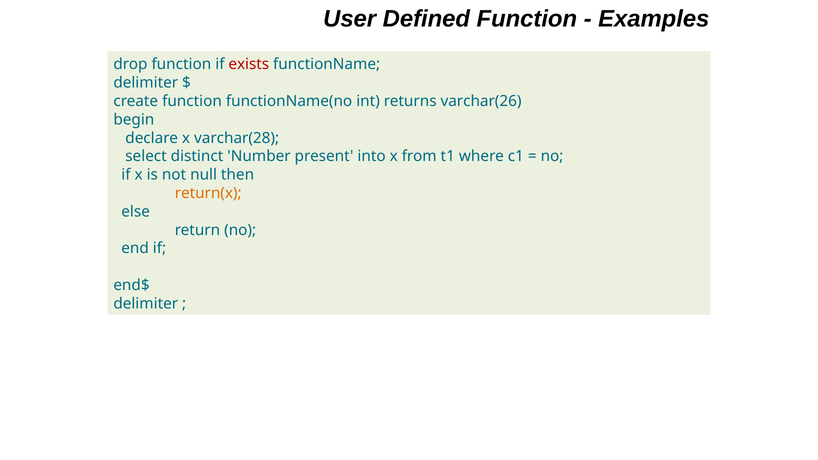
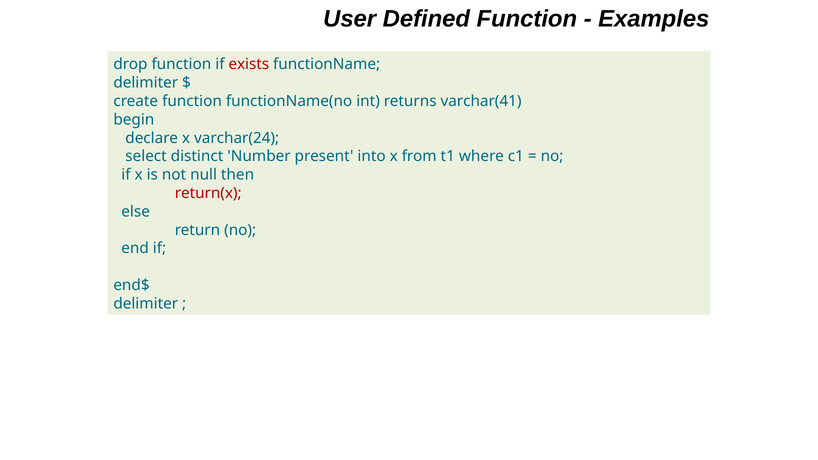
varchar(26: varchar(26 -> varchar(41
varchar(28: varchar(28 -> varchar(24
return(x colour: orange -> red
